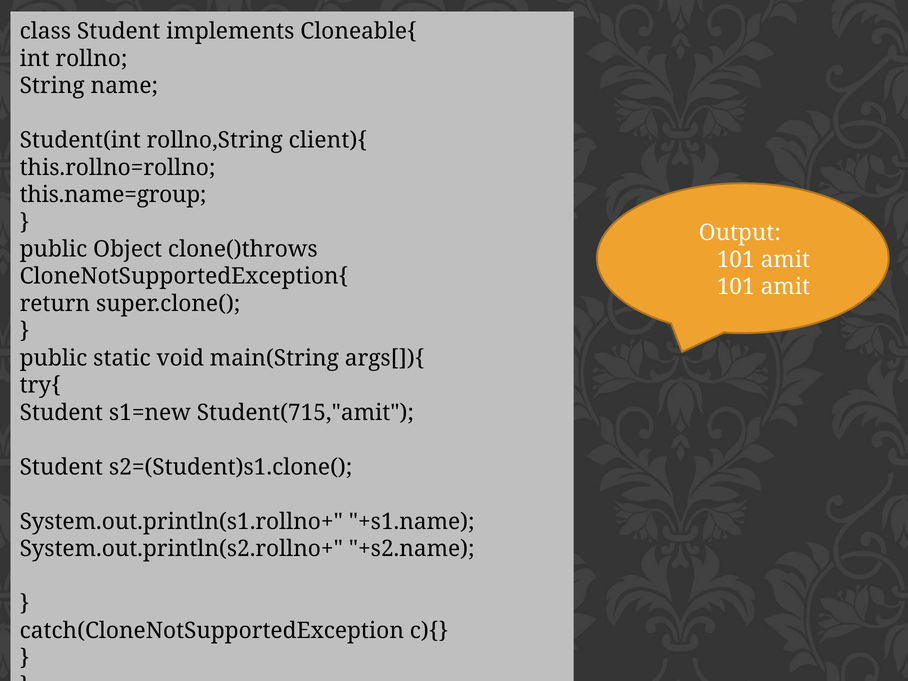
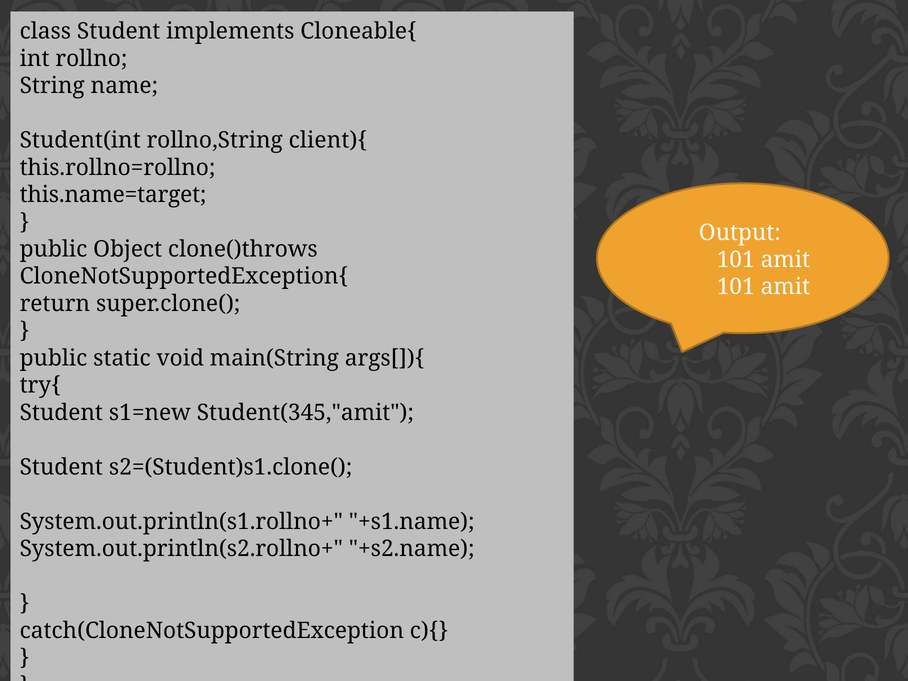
this.name=group: this.name=group -> this.name=target
Student(715,"amit: Student(715,"amit -> Student(345,"amit
